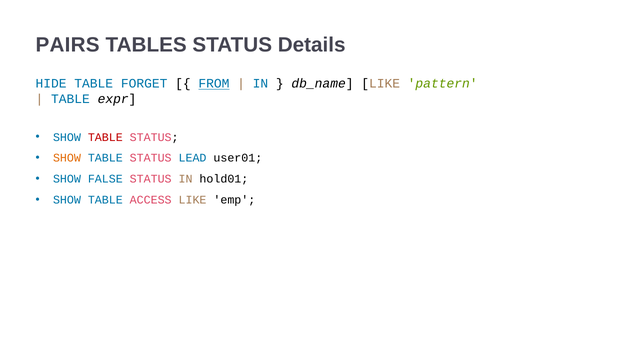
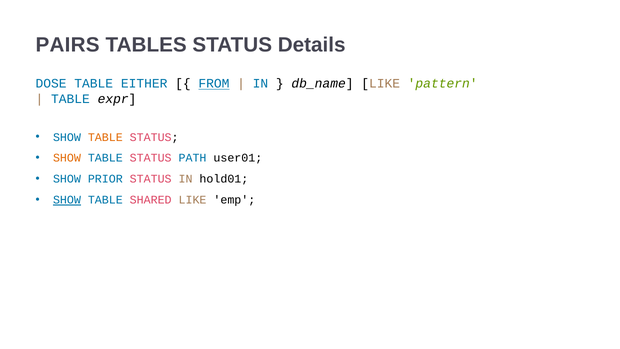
HIDE: HIDE -> DOSE
FORGET: FORGET -> EITHER
TABLE at (105, 137) colour: red -> orange
LEAD: LEAD -> PATH
FALSE: FALSE -> PRIOR
SHOW at (67, 200) underline: none -> present
ACCESS: ACCESS -> SHARED
